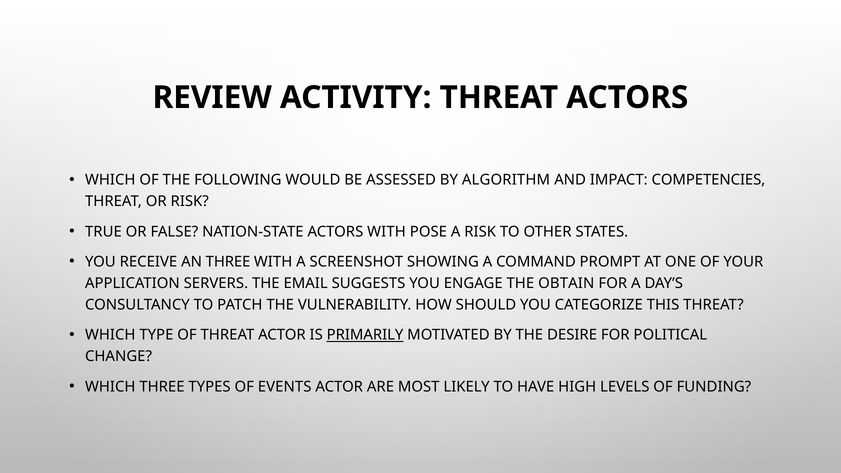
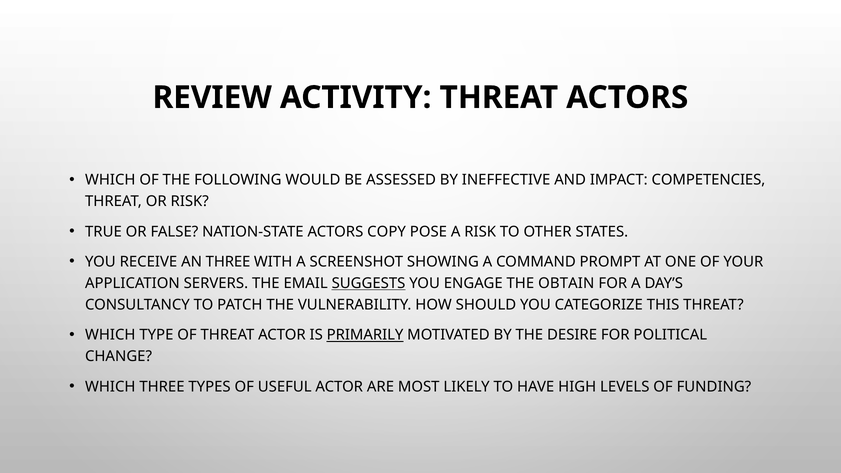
ALGORITHM: ALGORITHM -> INEFFECTIVE
ACTORS WITH: WITH -> COPY
SUGGESTS underline: none -> present
EVENTS: EVENTS -> USEFUL
